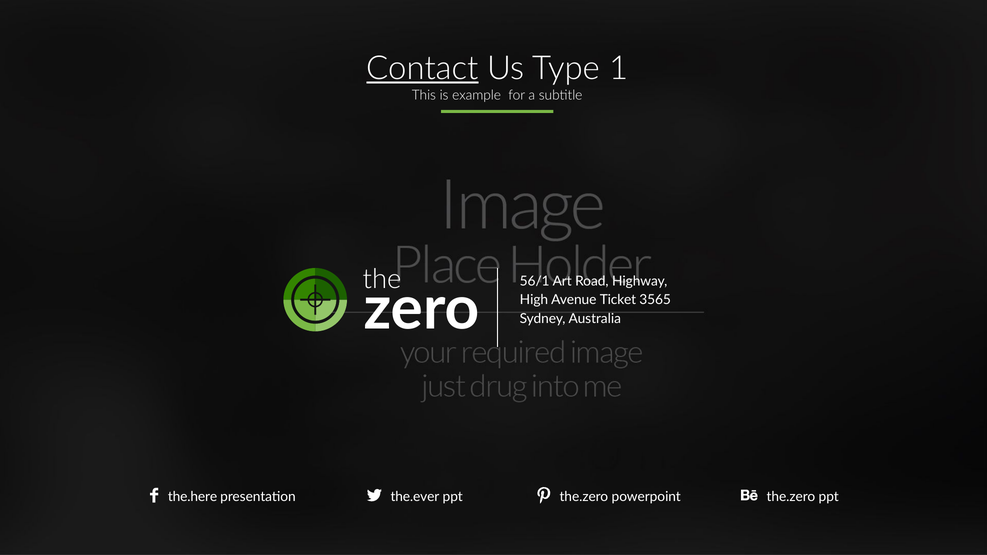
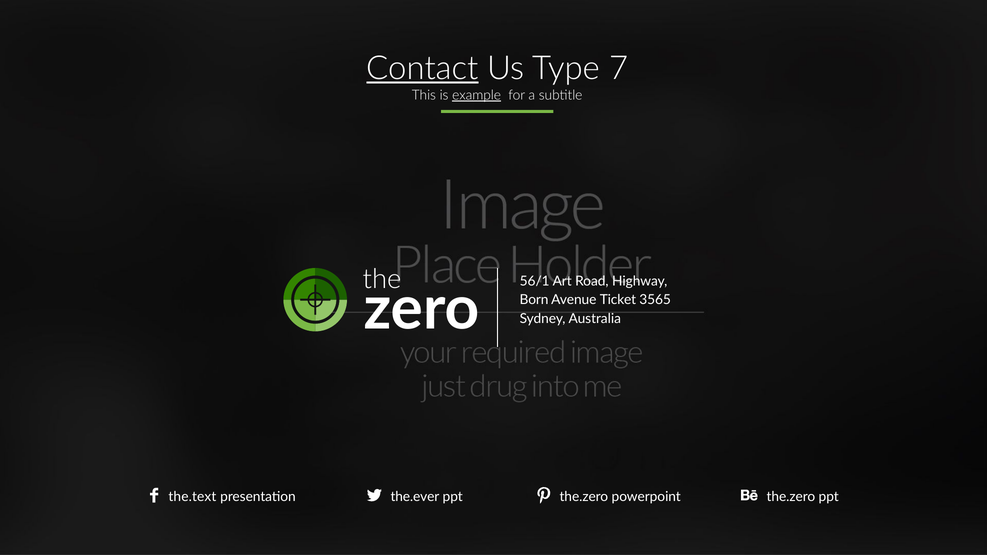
1: 1 -> 7
example underline: none -> present
High: High -> Born
the.here: the.here -> the.text
